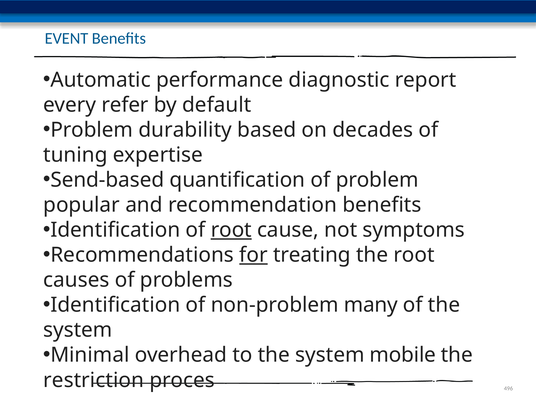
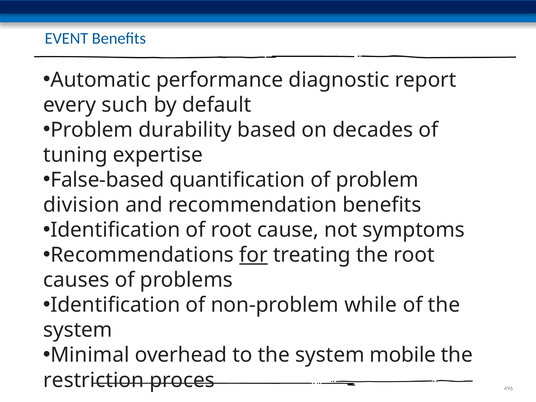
refer: refer -> such
Send-based: Send-based -> False-based
popular: popular -> division
root at (231, 230) underline: present -> none
many: many -> while
